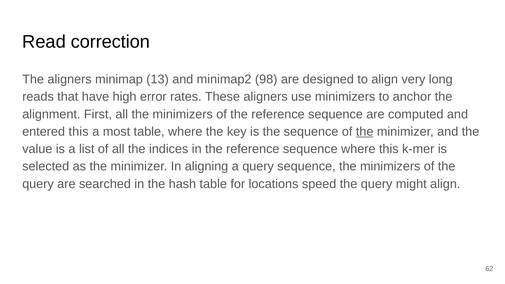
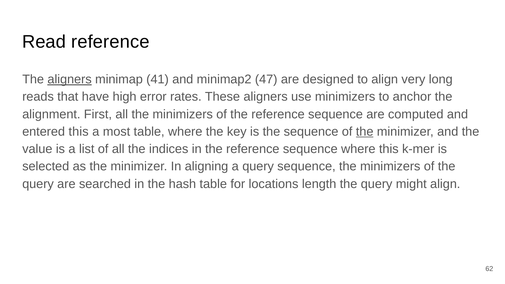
Read correction: correction -> reference
aligners at (70, 79) underline: none -> present
13: 13 -> 41
98: 98 -> 47
speed: speed -> length
